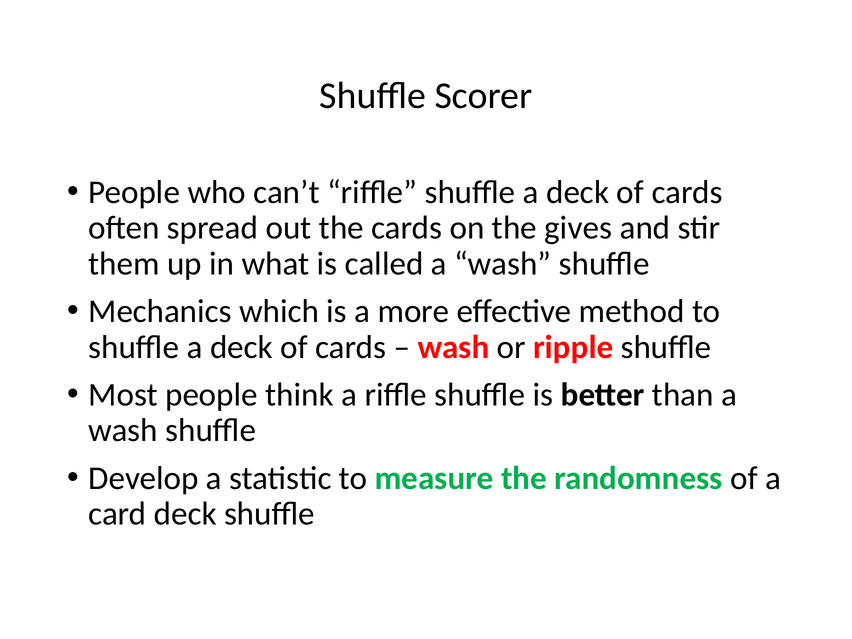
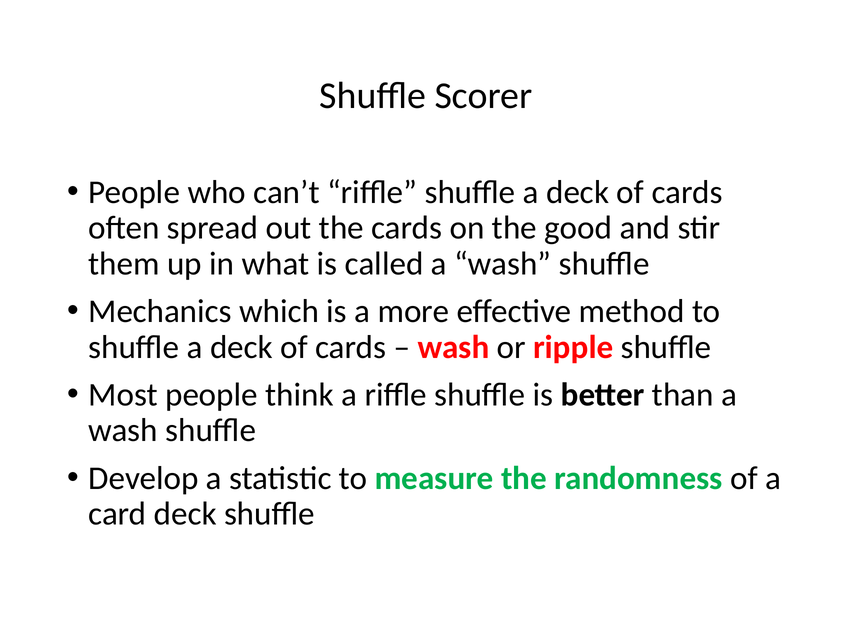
gives: gives -> good
